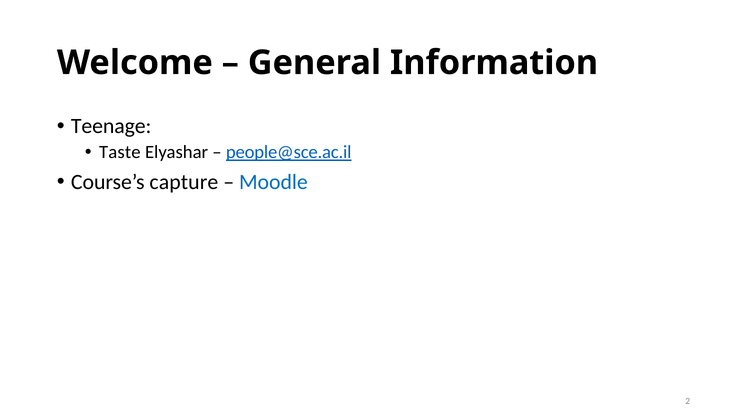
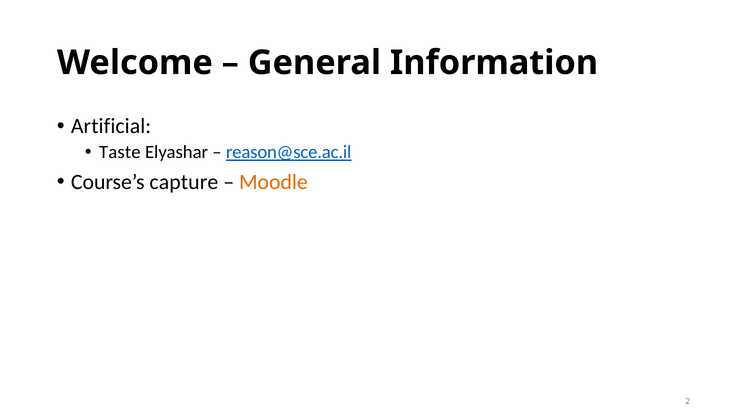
Teenage: Teenage -> Artificial
people@sce.ac.il: people@sce.ac.il -> reason@sce.ac.il
Moodle colour: blue -> orange
